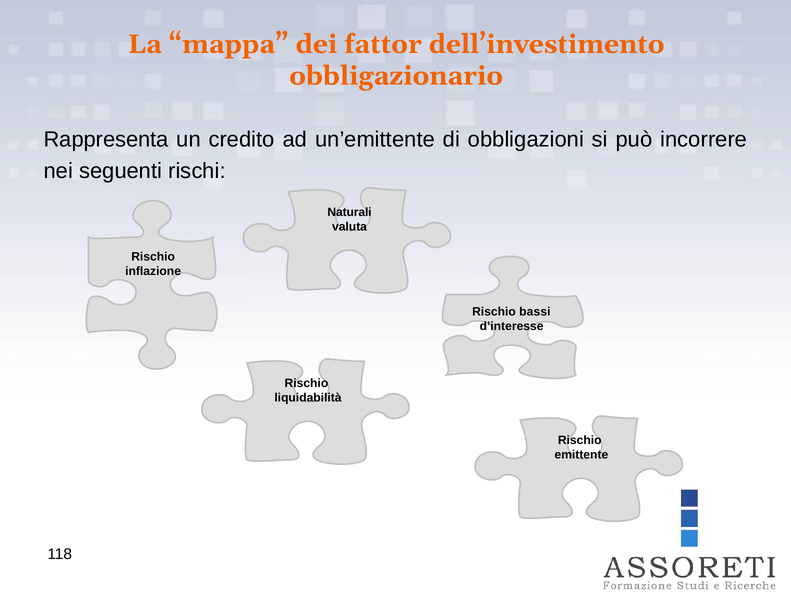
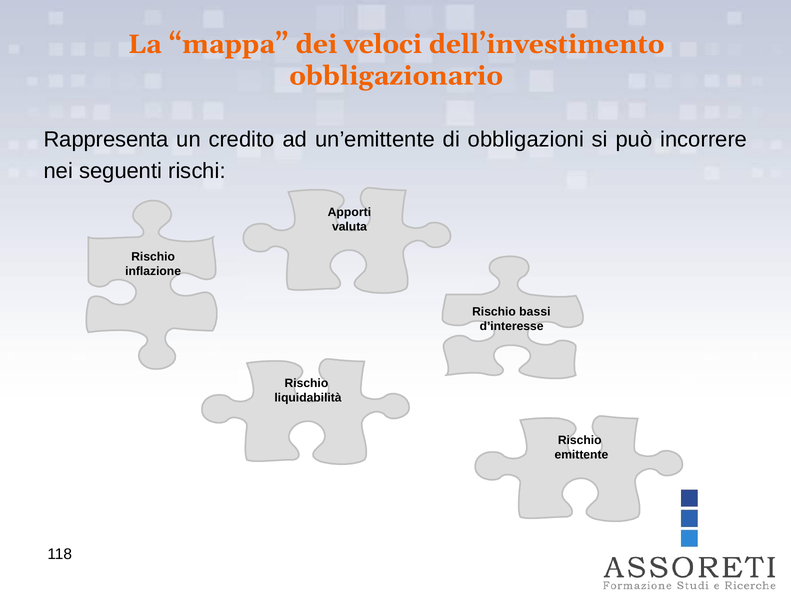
fattor: fattor -> veloci
Naturali: Naturali -> Apporti
